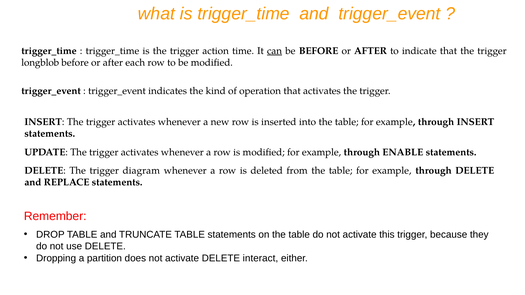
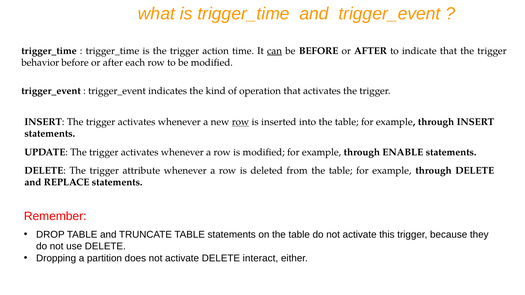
longblob: longblob -> behavior
row at (241, 122) underline: none -> present
diagram: diagram -> attribute
